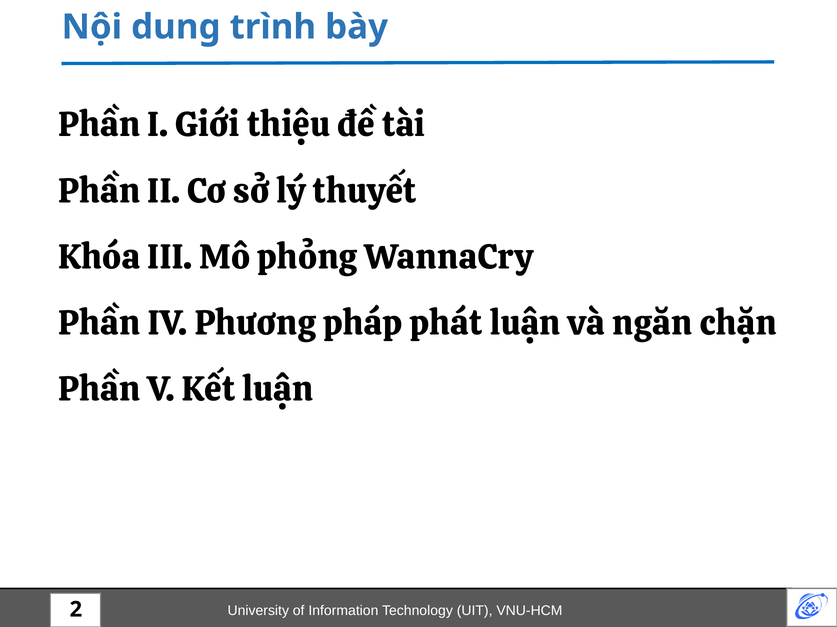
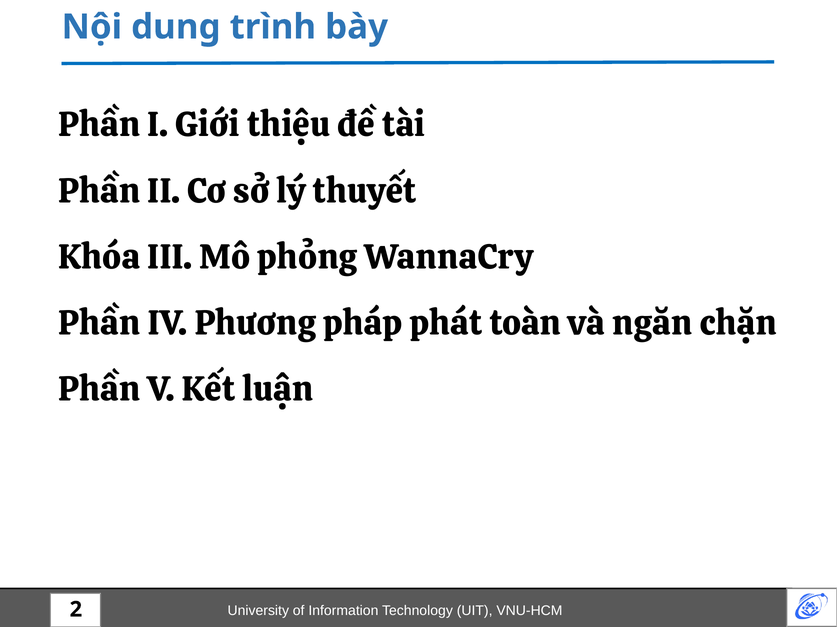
phát luận: luận -> toàn
